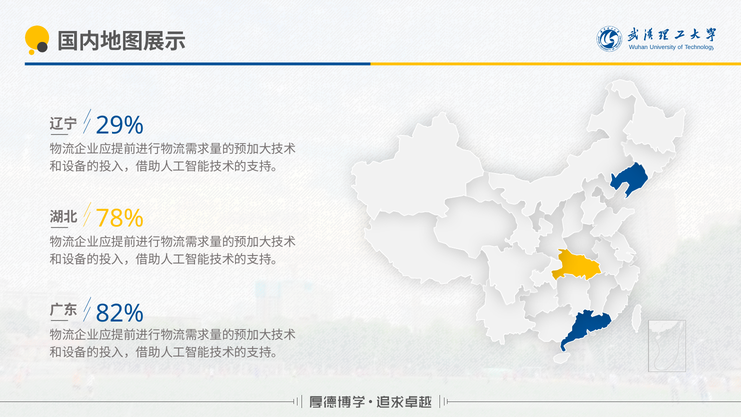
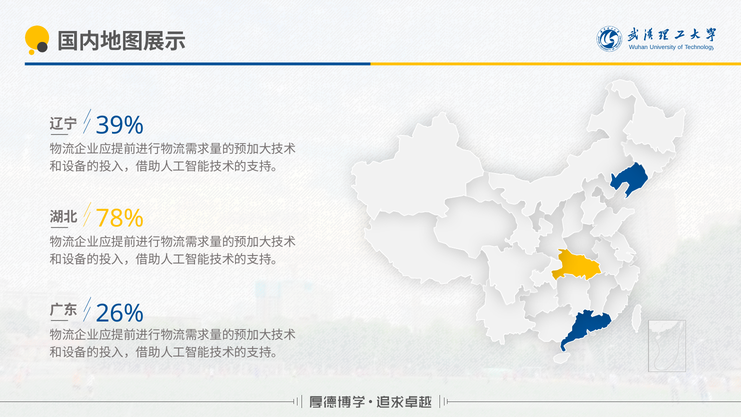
29%: 29% -> 39%
82%: 82% -> 26%
